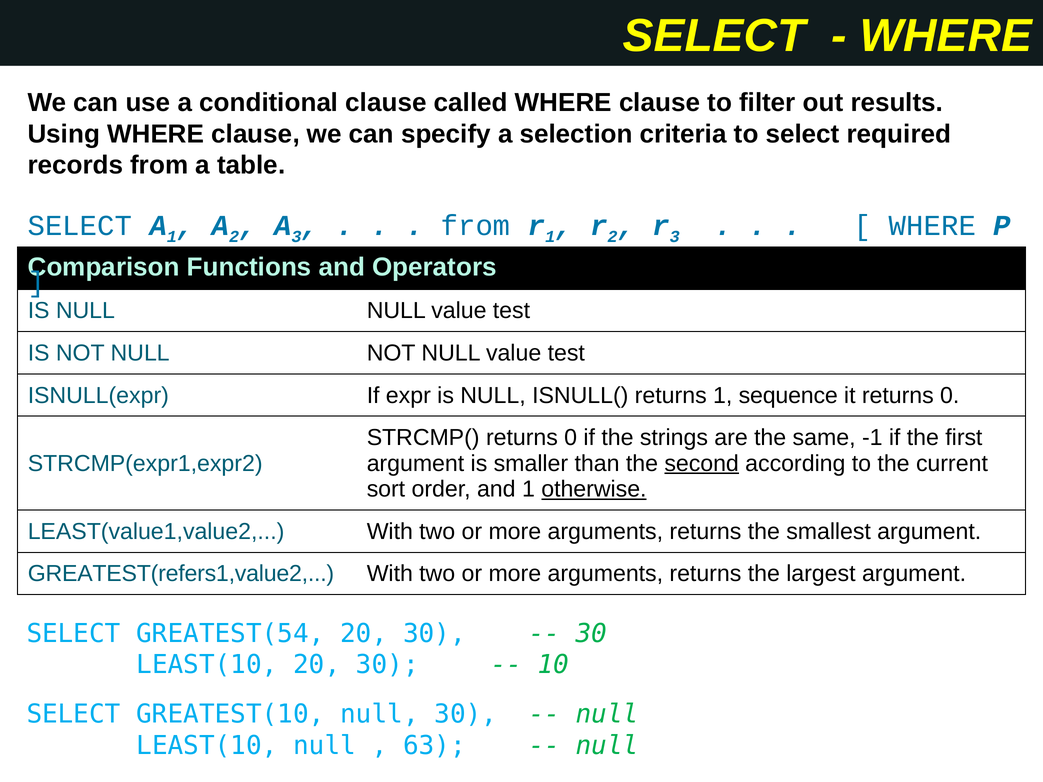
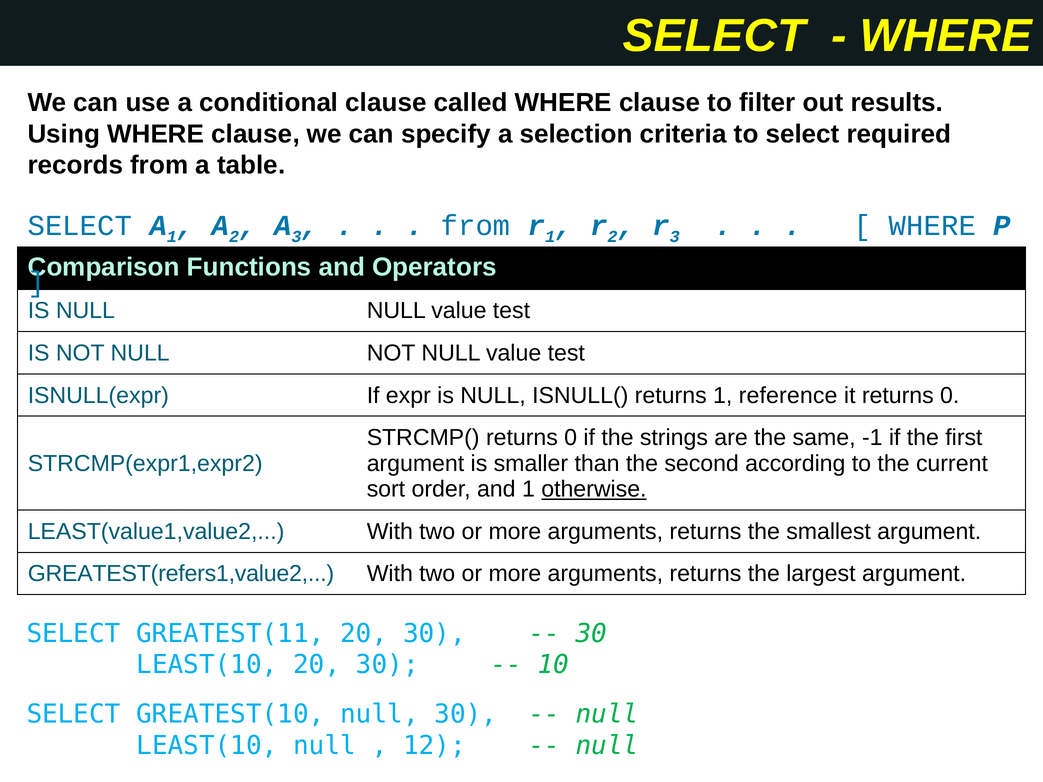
sequence: sequence -> reference
second underline: present -> none
GREATEST(54: GREATEST(54 -> GREATEST(11
63: 63 -> 12
